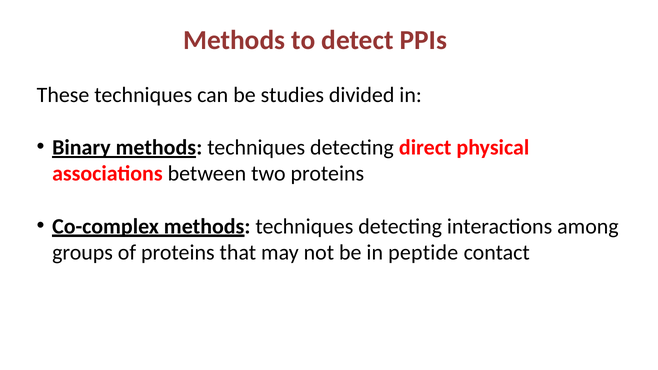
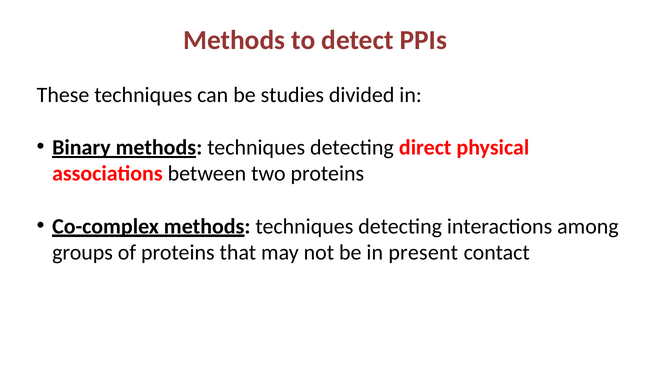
peptide: peptide -> present
